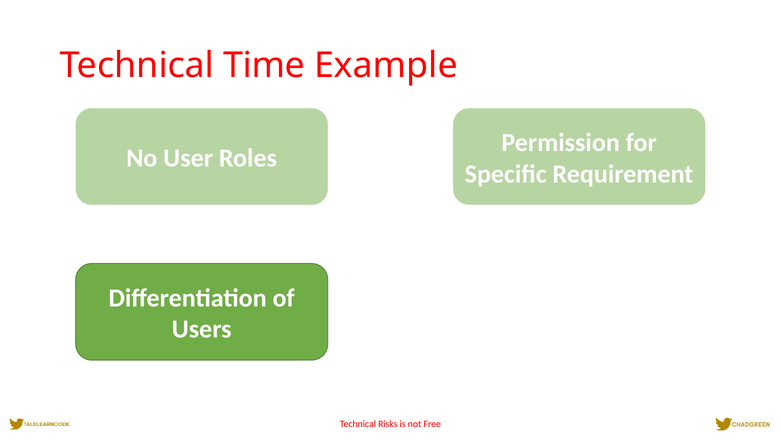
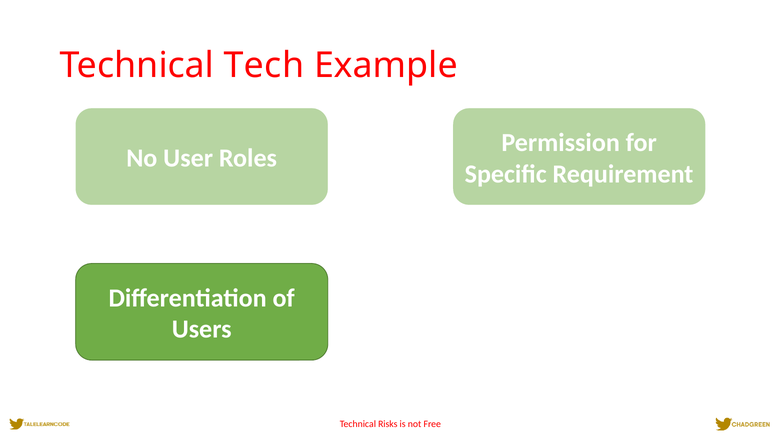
Time: Time -> Tech
